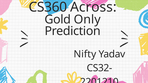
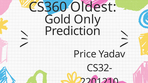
Across: Across -> Oldest
Nifty: Nifty -> Price
